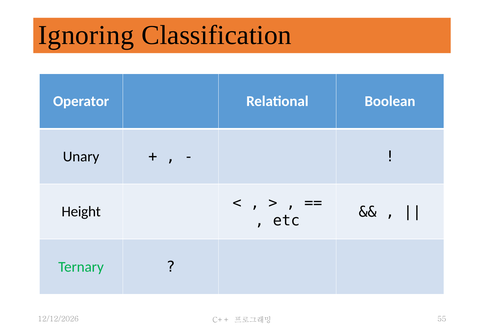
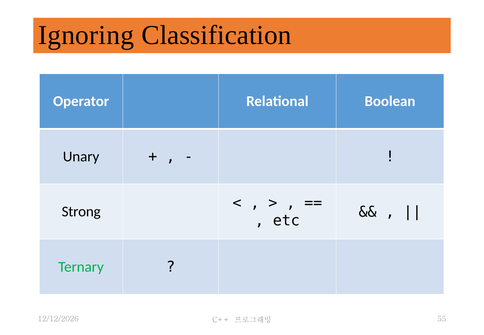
Height: Height -> Strong
